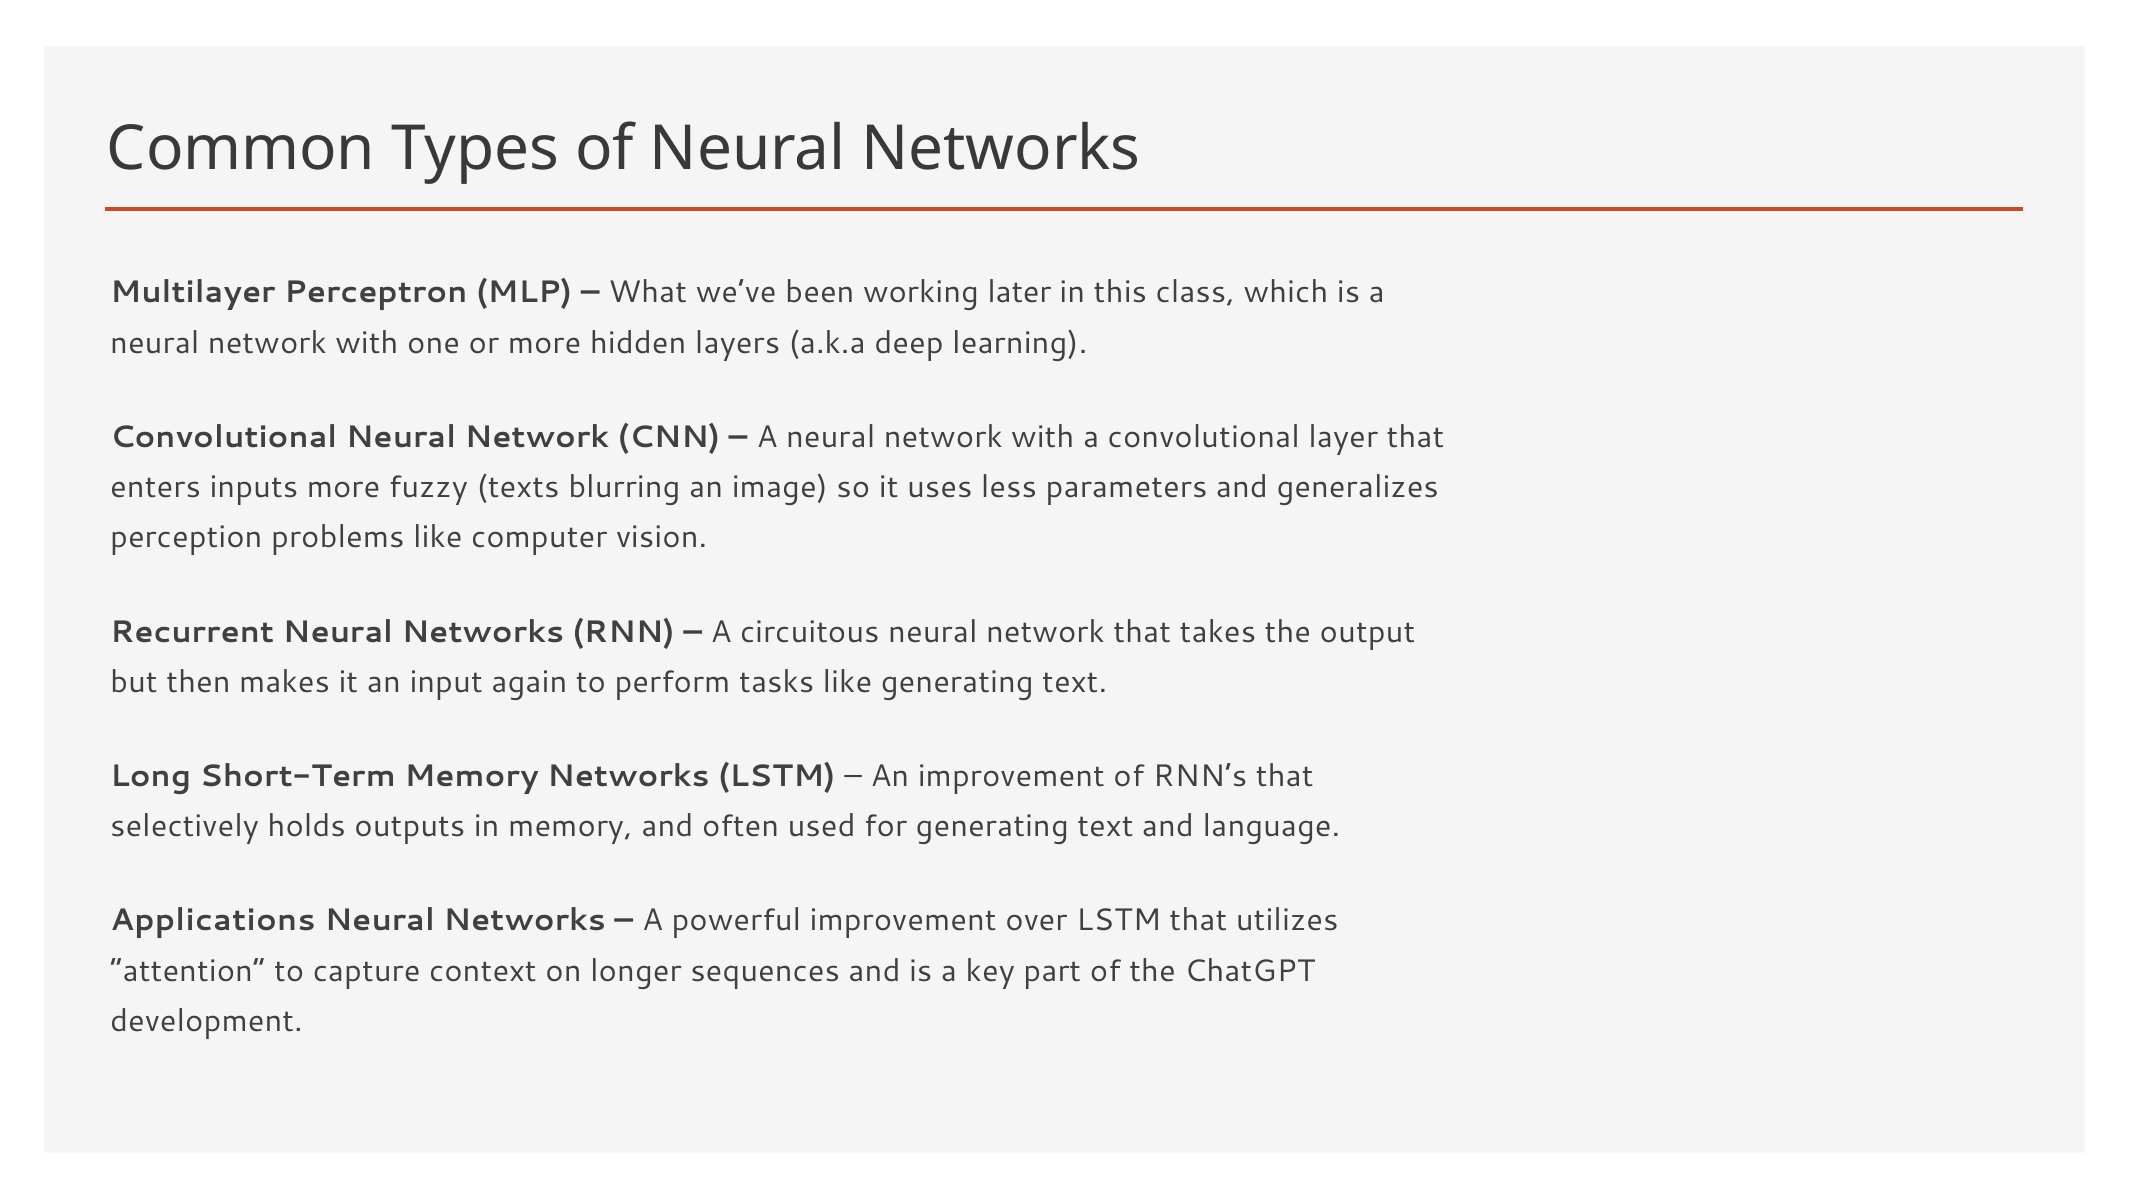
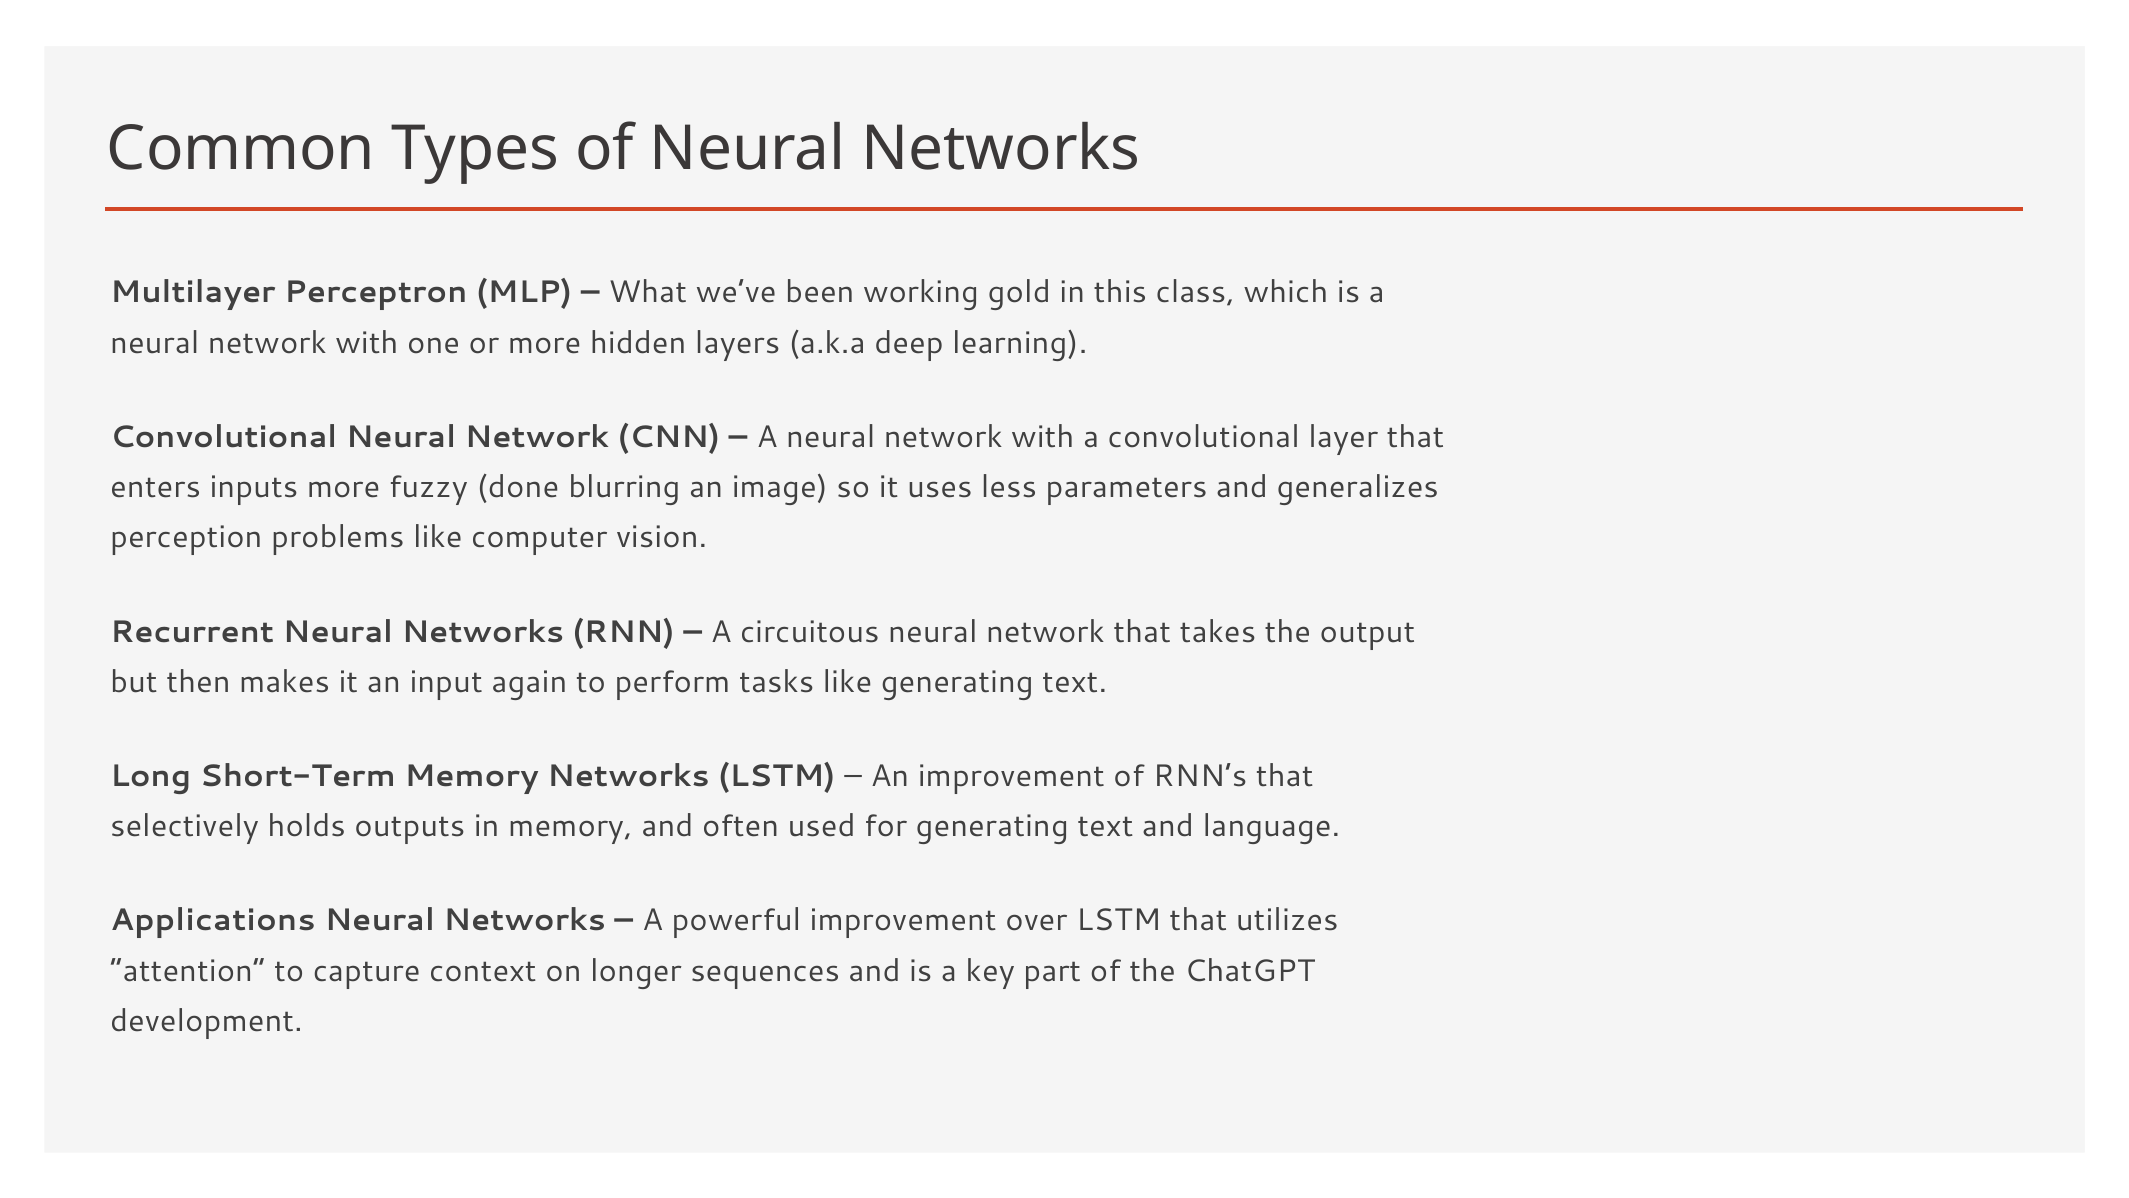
later: later -> gold
texts: texts -> done
